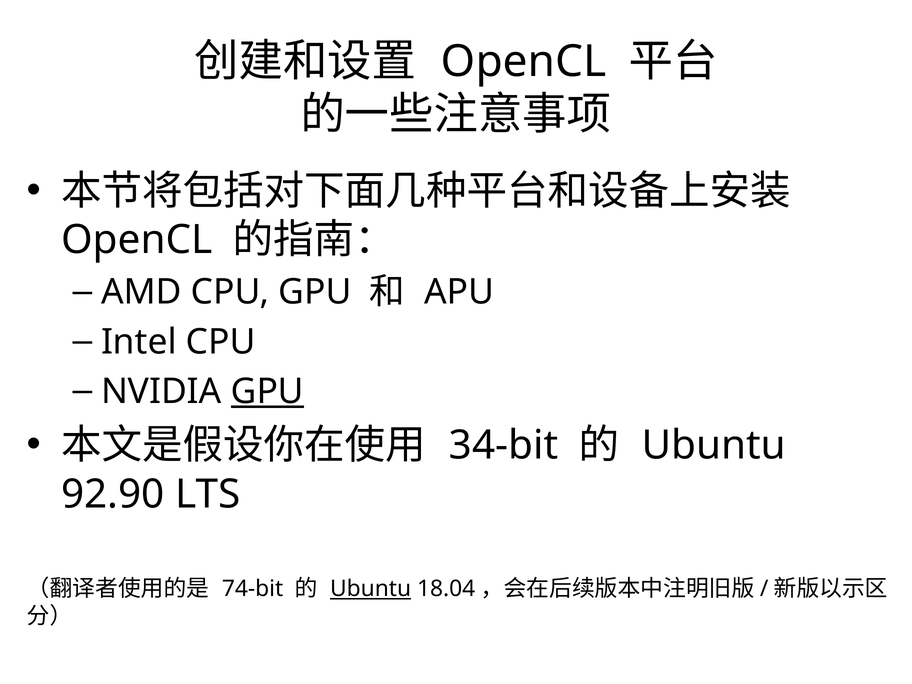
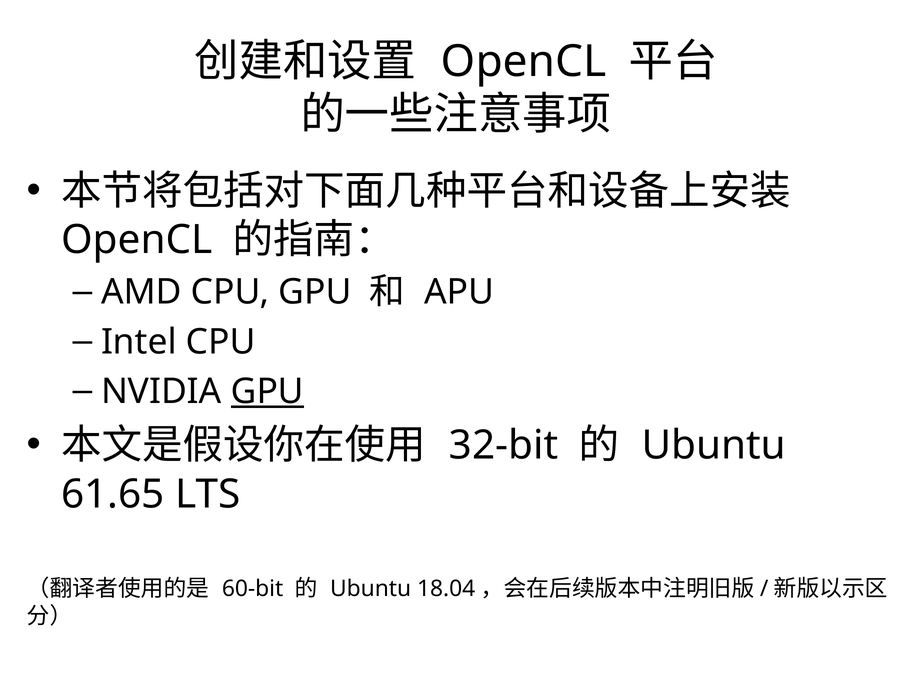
34-bit: 34-bit -> 32-bit
92.90: 92.90 -> 61.65
74-bit: 74-bit -> 60-bit
Ubuntu at (371, 589) underline: present -> none
